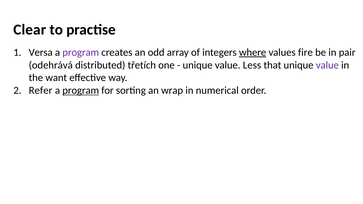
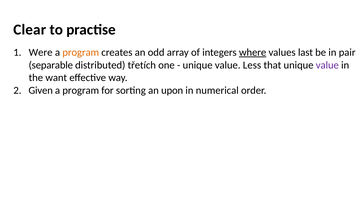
Versa: Versa -> Were
program at (81, 52) colour: purple -> orange
fire: fire -> last
odehrává: odehrává -> separable
Refer: Refer -> Given
program at (81, 91) underline: present -> none
wrap: wrap -> upon
